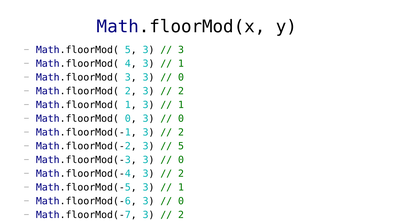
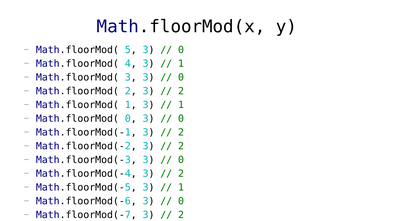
3 at (181, 50): 3 -> 0
5 at (181, 147): 5 -> 2
